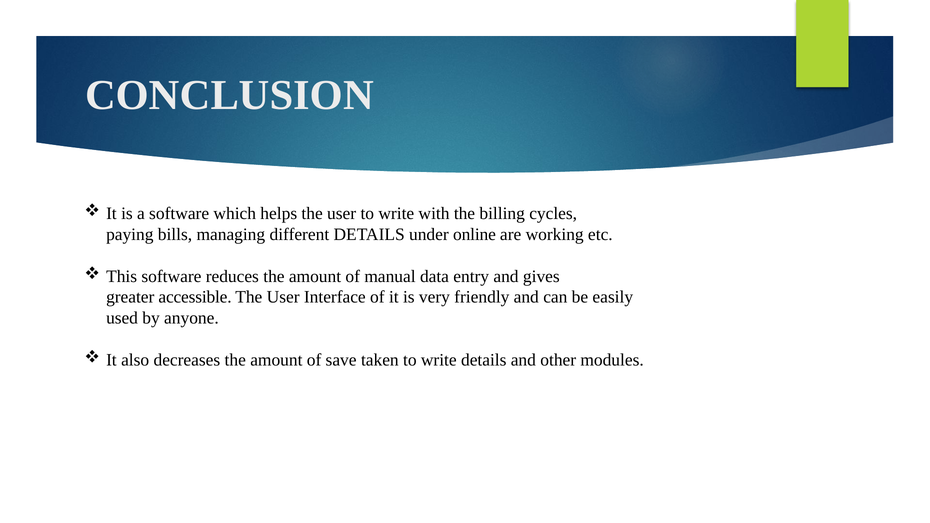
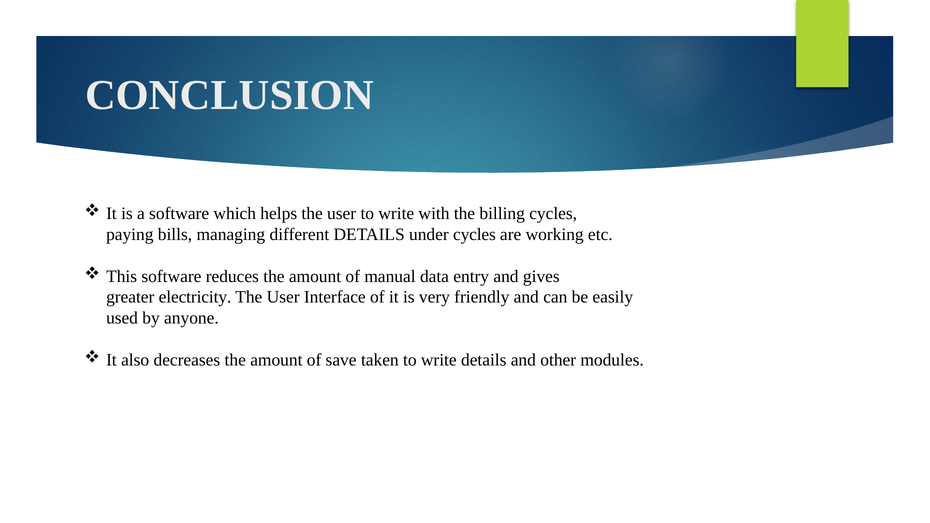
under online: online -> cycles
accessible: accessible -> electricity
